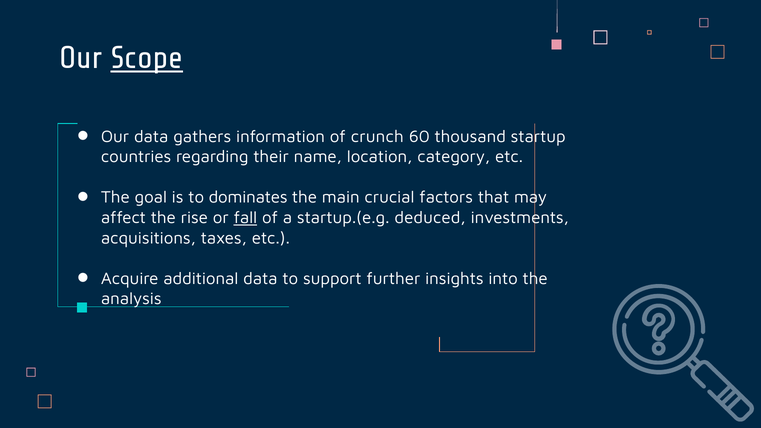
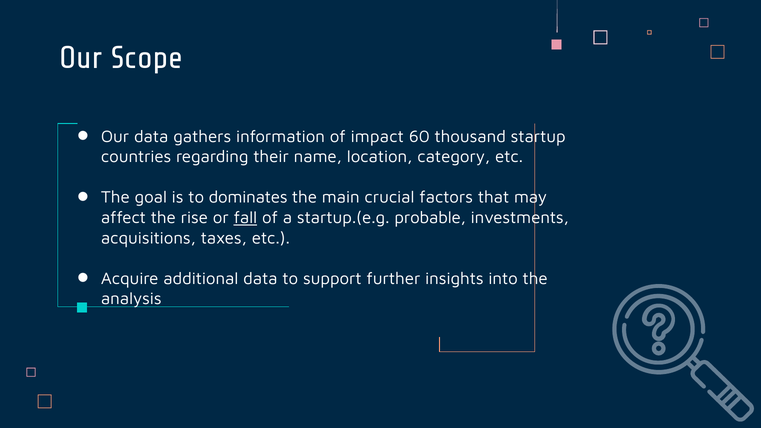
Scope underline: present -> none
crunch: crunch -> impact
deduced: deduced -> probable
